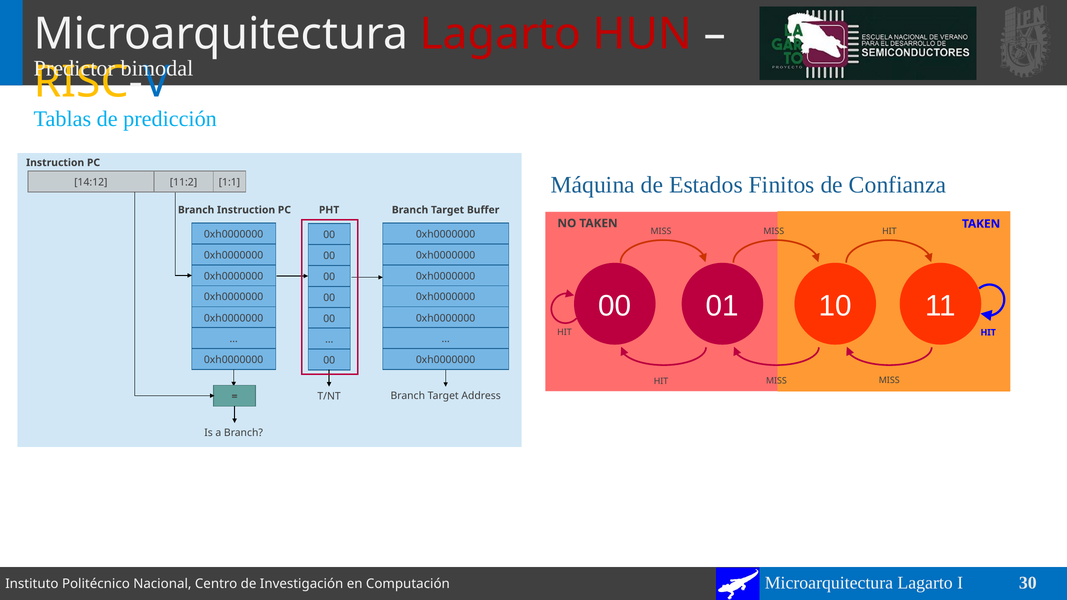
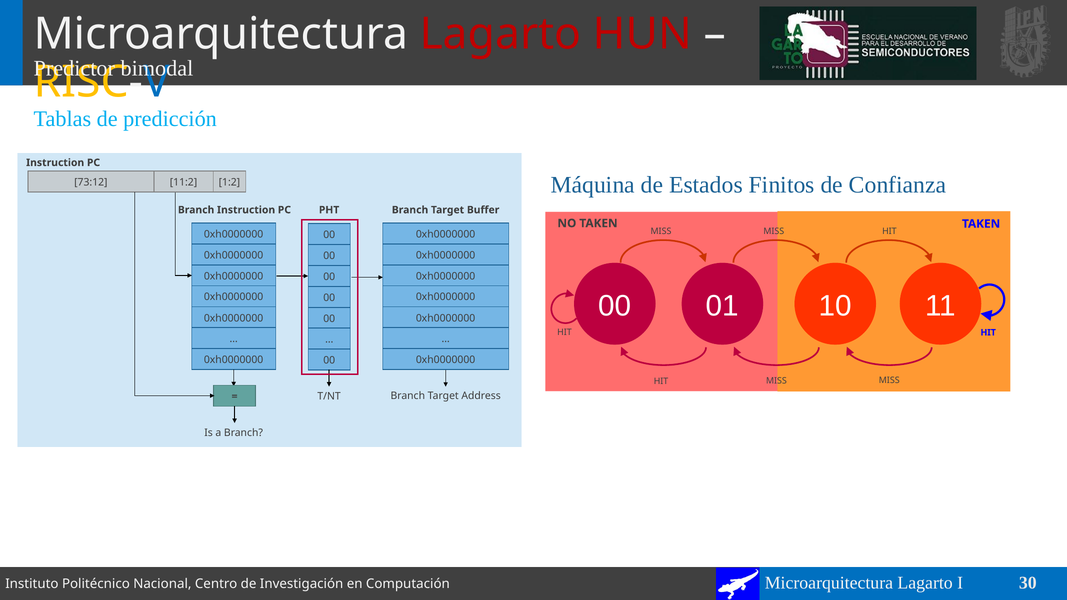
14:12: 14:12 -> 73:12
1:1: 1:1 -> 1:2
